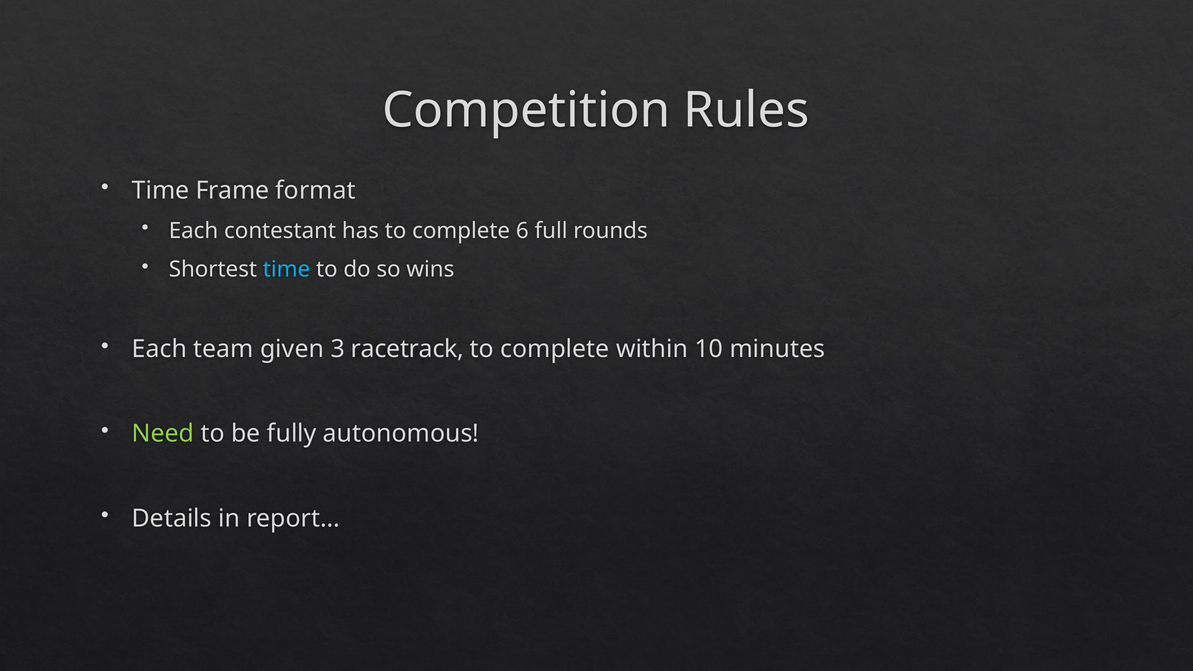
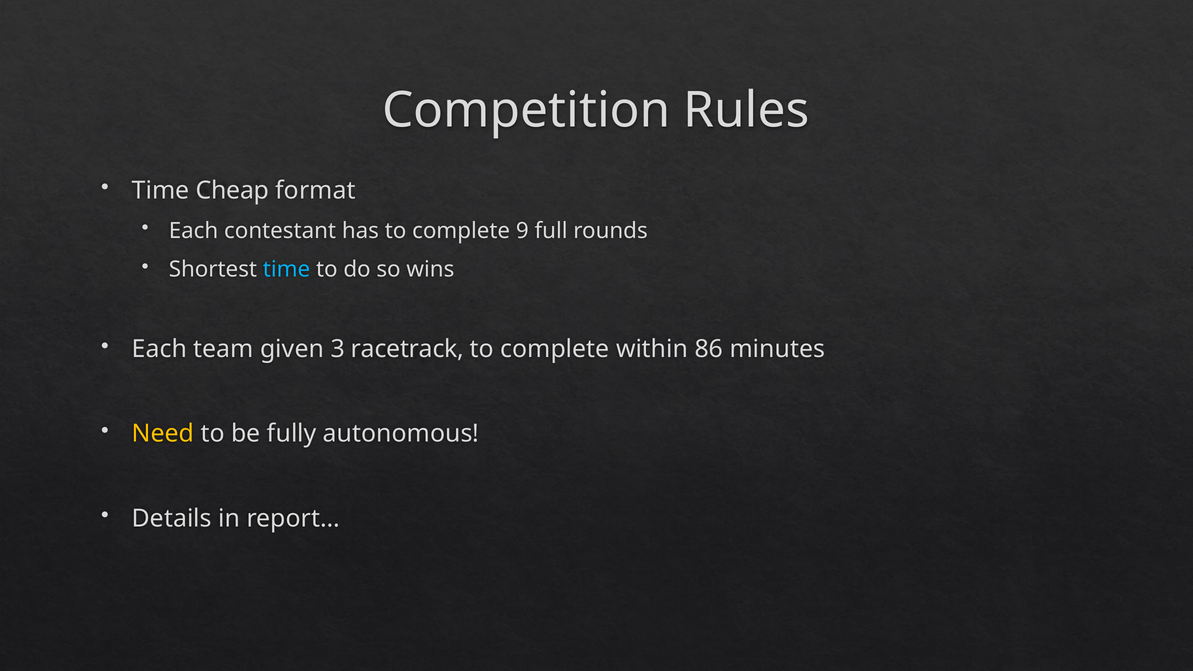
Frame: Frame -> Cheap
6: 6 -> 9
10: 10 -> 86
Need colour: light green -> yellow
